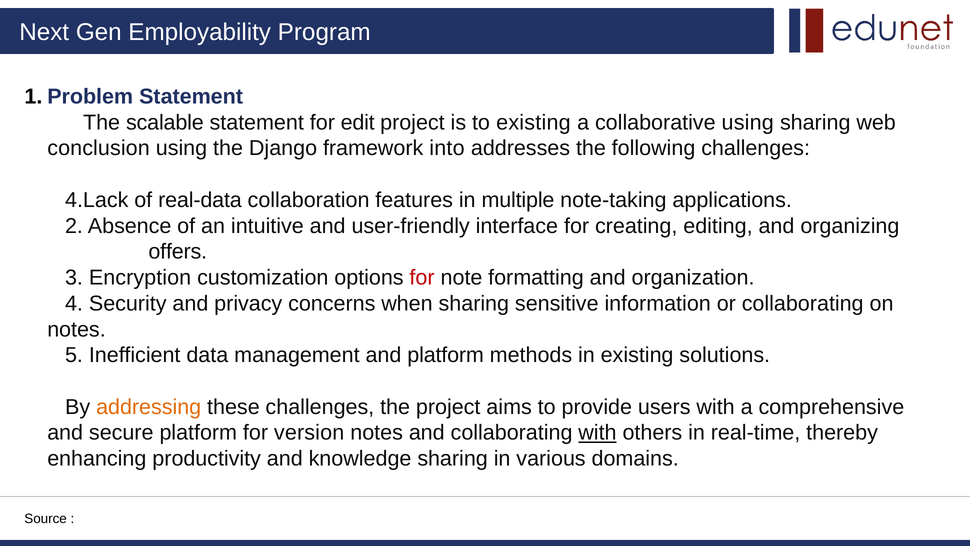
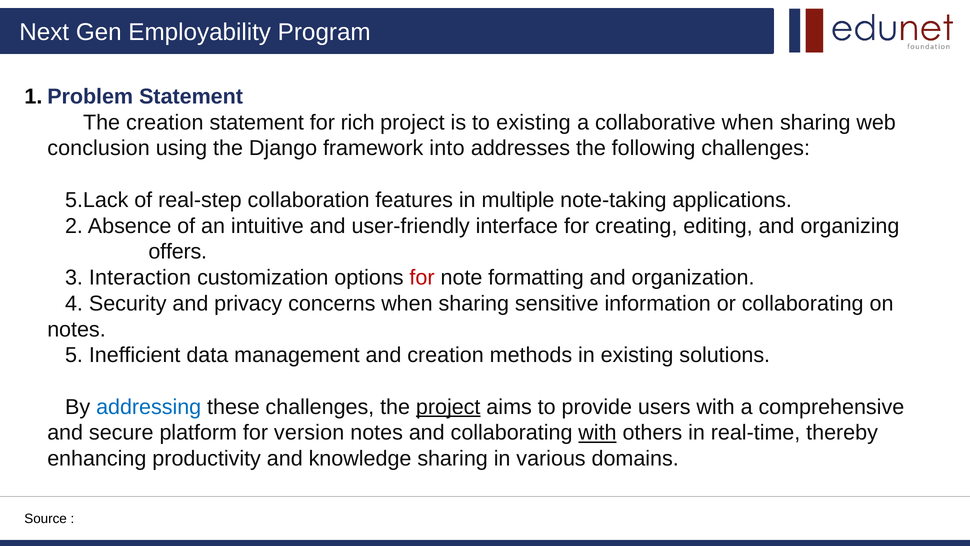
The scalable: scalable -> creation
edit: edit -> rich
collaborative using: using -> when
4.Lack: 4.Lack -> 5.Lack
real-data: real-data -> real-step
Encryption: Encryption -> Interaction
and platform: platform -> creation
addressing colour: orange -> blue
project at (448, 407) underline: none -> present
